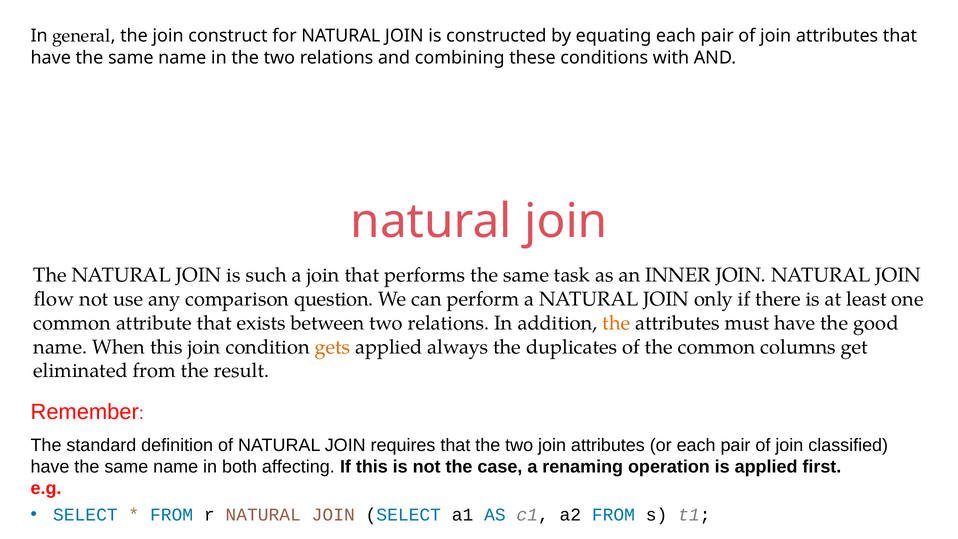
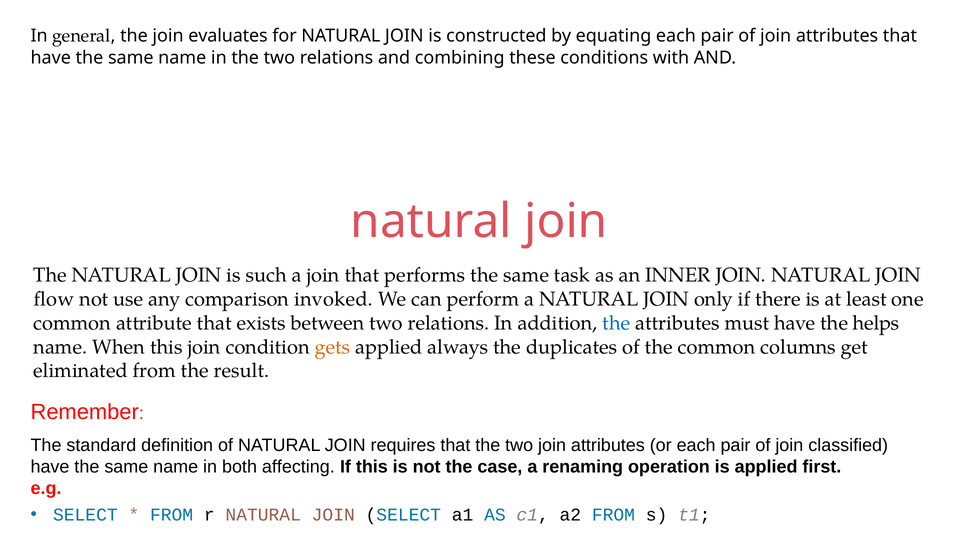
construct: construct -> evaluates
question: question -> invoked
the at (616, 323) colour: orange -> blue
good: good -> helps
